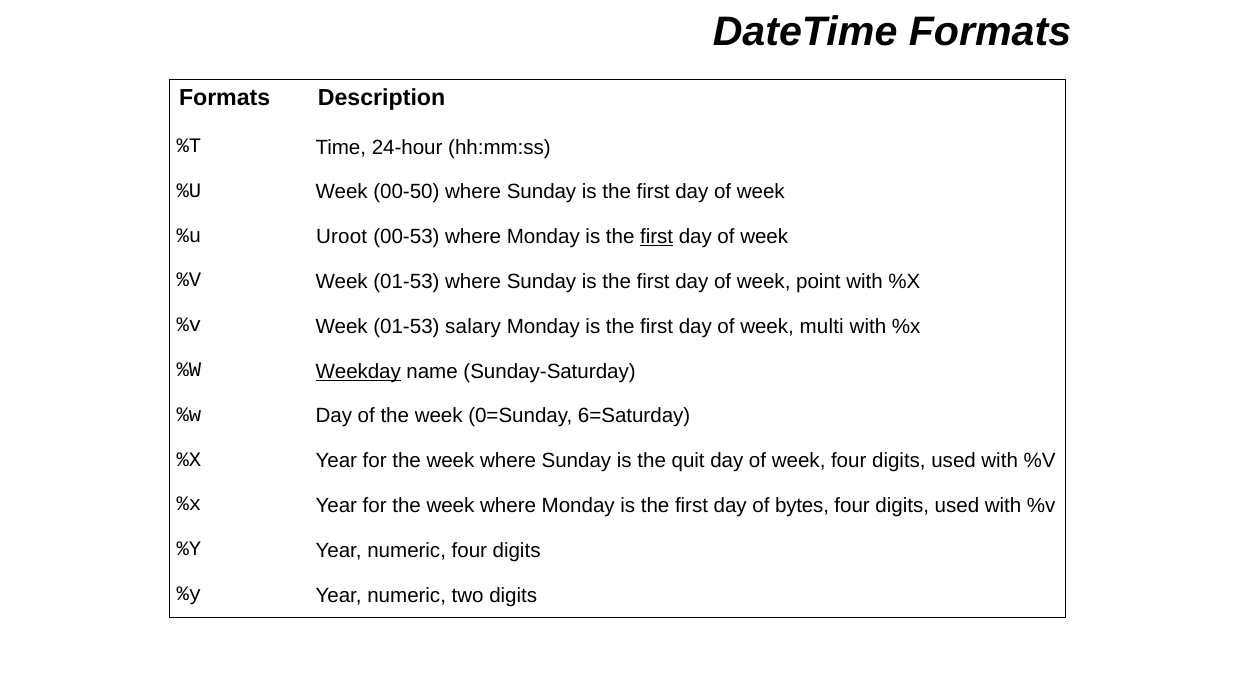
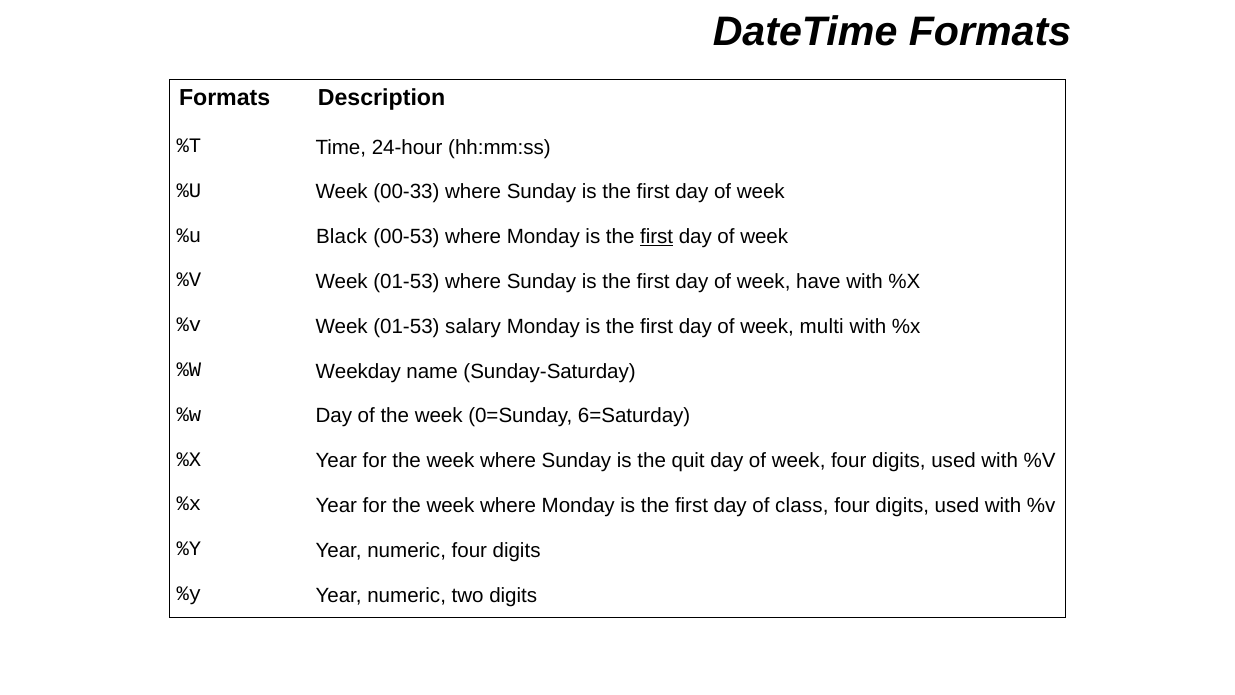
00-50: 00-50 -> 00-33
Uroot: Uroot -> Black
point: point -> have
Weekday underline: present -> none
bytes: bytes -> class
